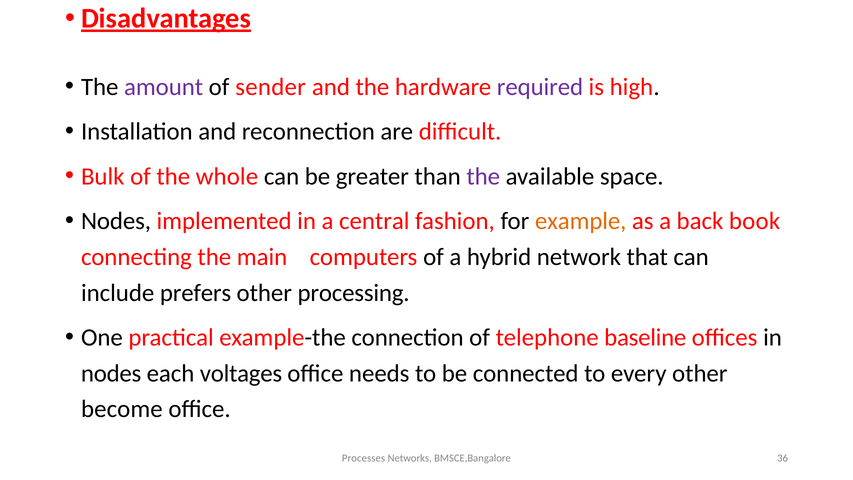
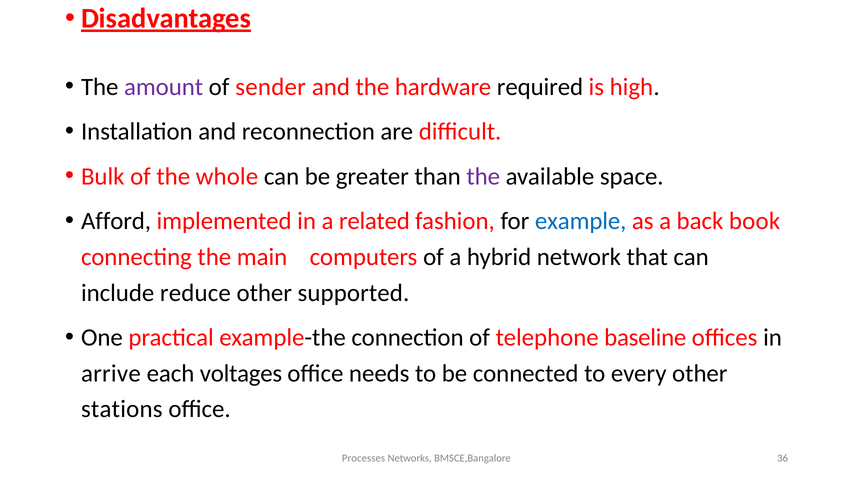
required colour: purple -> black
Nodes at (116, 221): Nodes -> Afford
central: central -> related
example colour: orange -> blue
prefers: prefers -> reduce
processing: processing -> supported
nodes at (111, 373): nodes -> arrive
become: become -> stations
